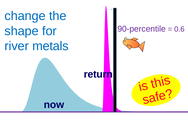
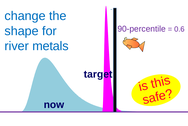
return: return -> target
